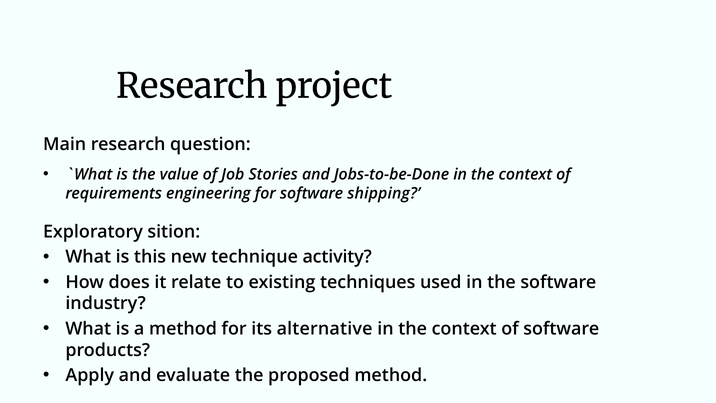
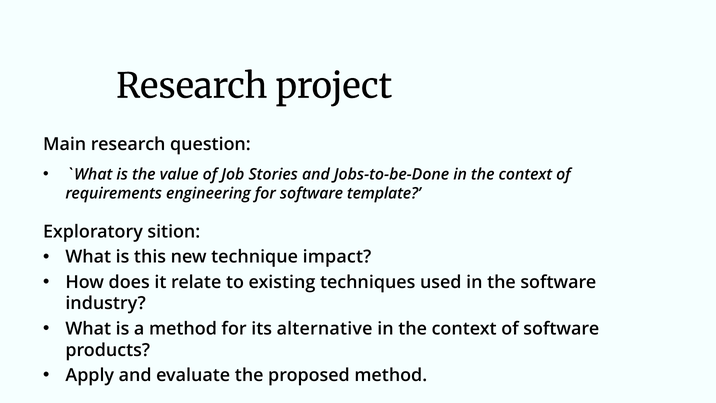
shipping: shipping -> template
activity: activity -> impact
